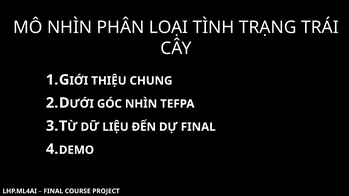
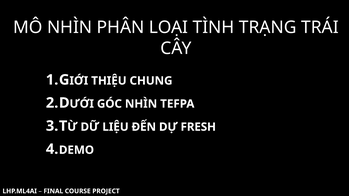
DỰ FINAL: FINAL -> FRESH
